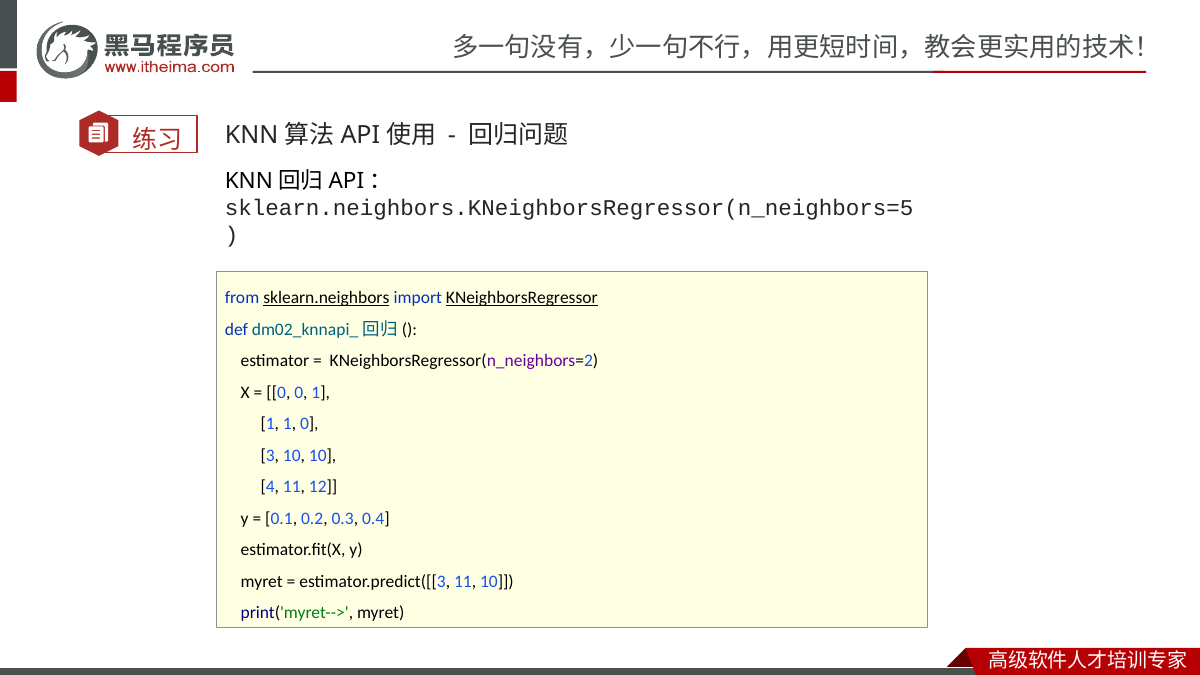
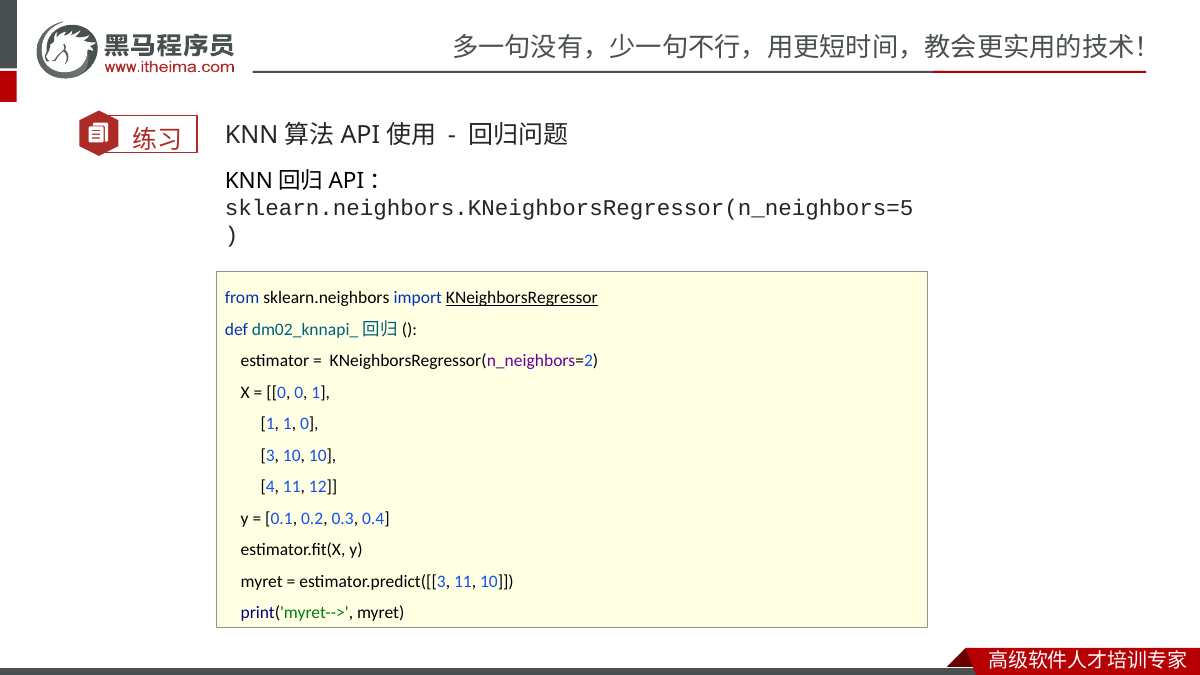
sklearn.neighbors underline: present -> none
